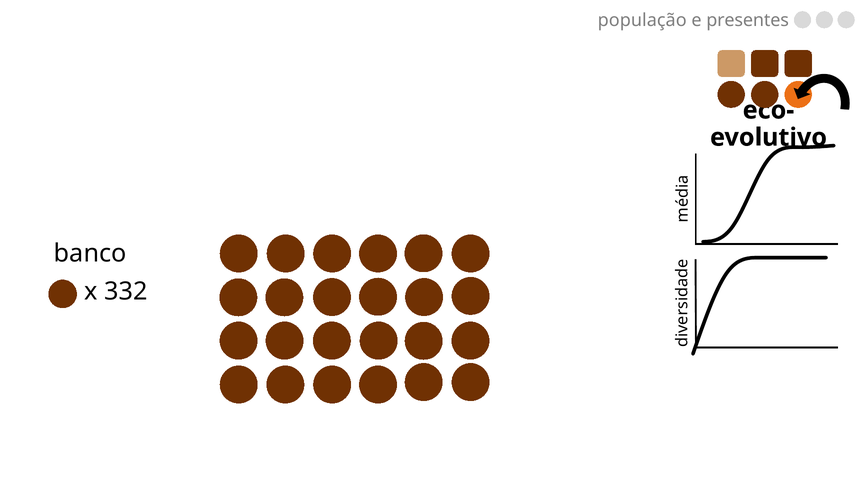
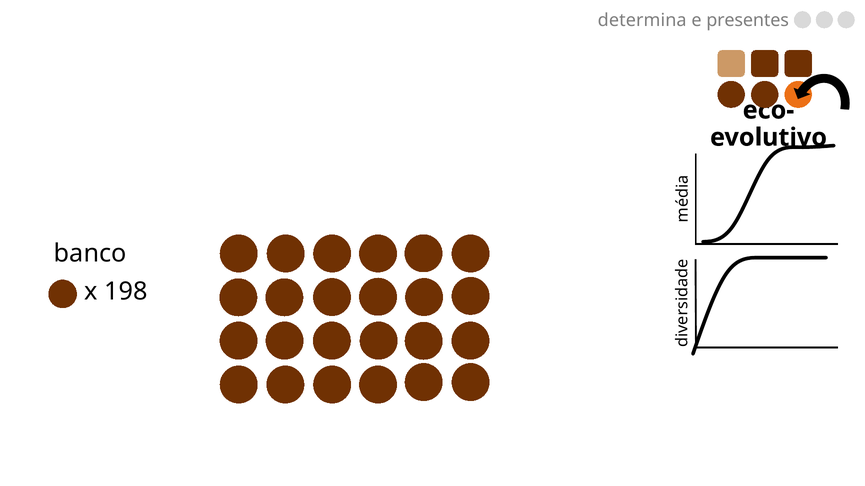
população: população -> determina
332: 332 -> 198
